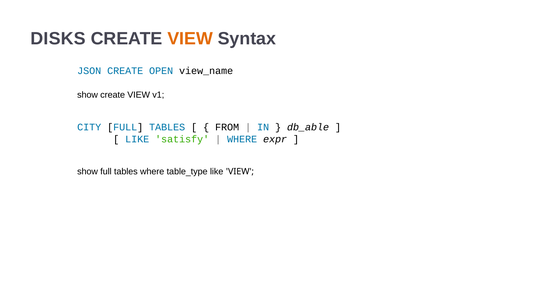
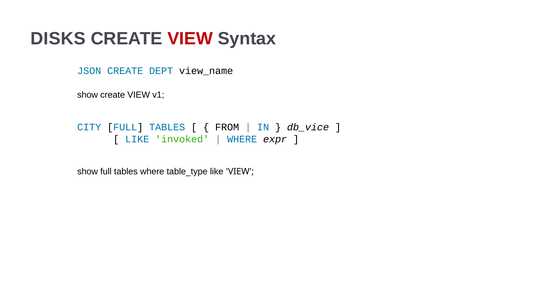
VIEW at (190, 39) colour: orange -> red
OPEN: OPEN -> DEPT
db_able: db_able -> db_vice
satisfy: satisfy -> invoked
